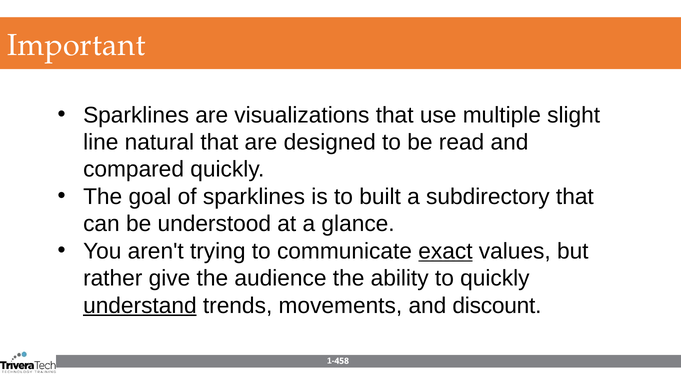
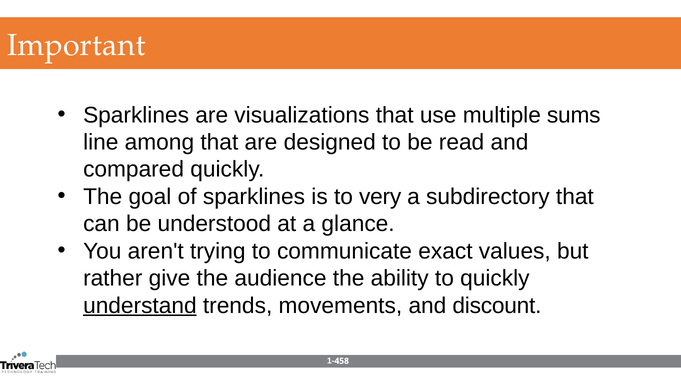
slight: slight -> sums
natural: natural -> among
built: built -> very
exact underline: present -> none
